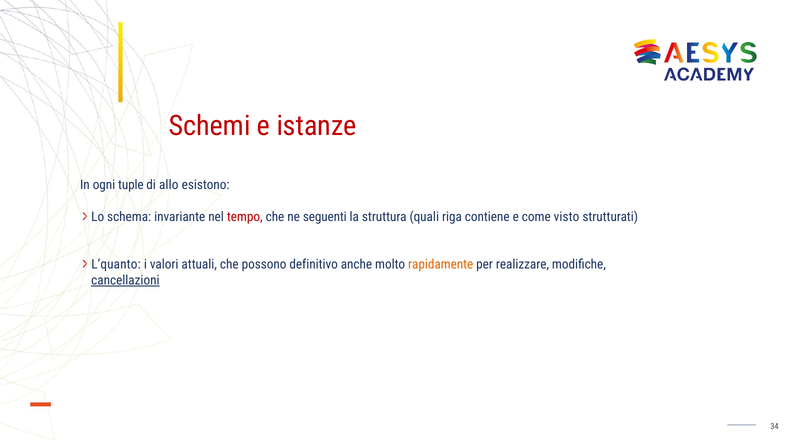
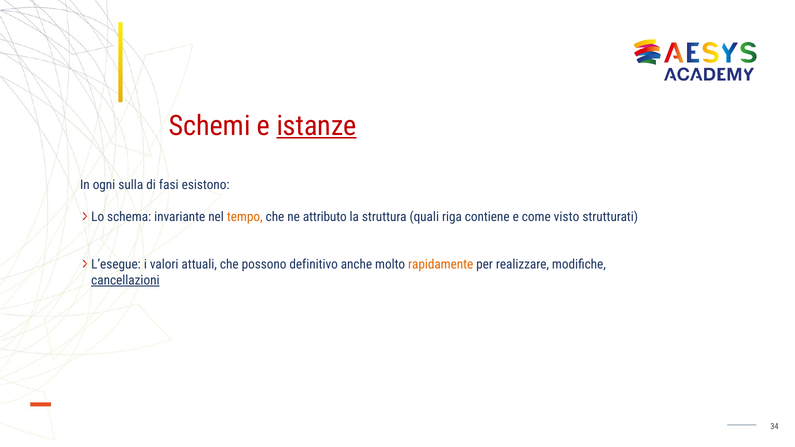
istanze underline: none -> present
tuple: tuple -> sulla
allo: allo -> fasi
tempo colour: red -> orange
seguenti: seguenti -> attributo
L’quanto: L’quanto -> L’esegue
